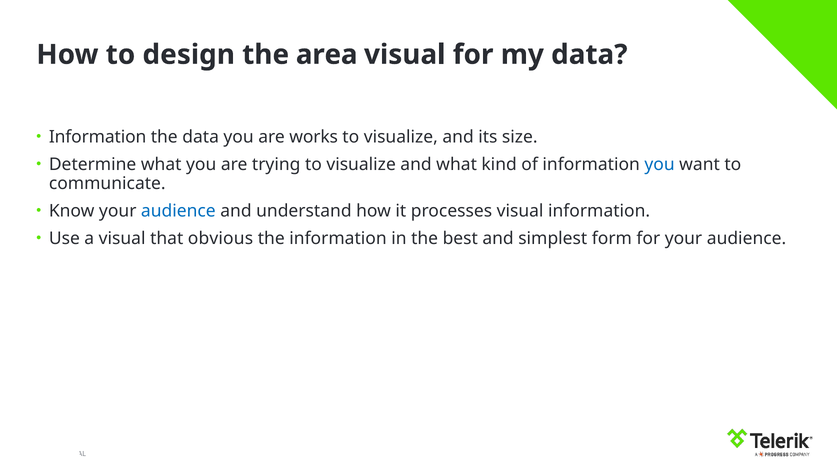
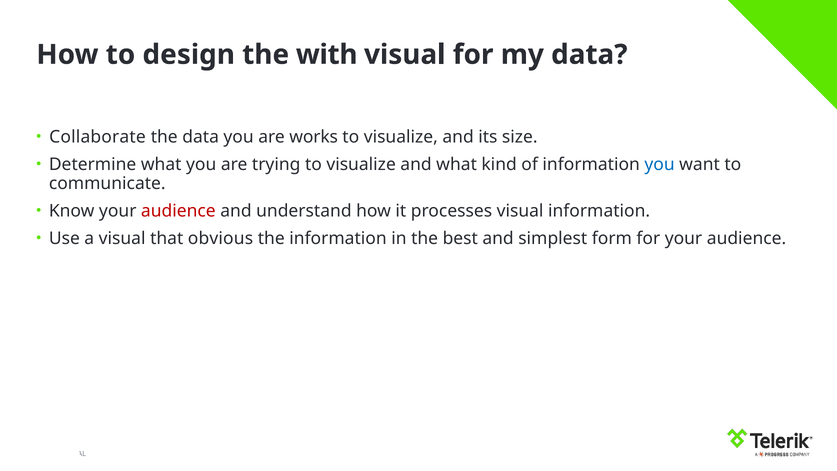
area: area -> with
Information at (98, 137): Information -> Collaborate
audience at (178, 211) colour: blue -> red
